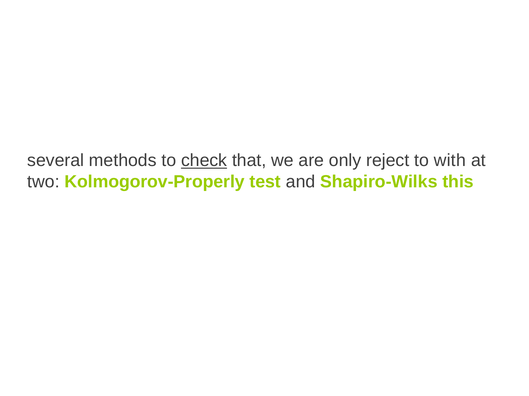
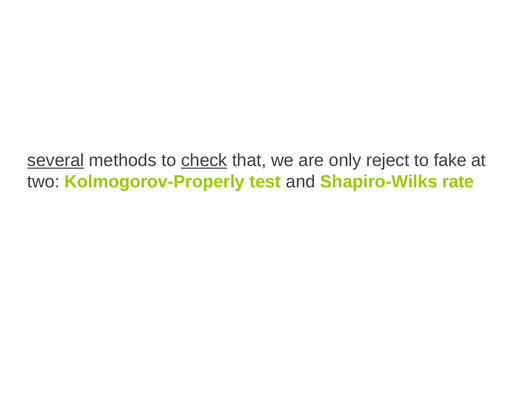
several underline: none -> present
with: with -> fake
this: this -> rate
